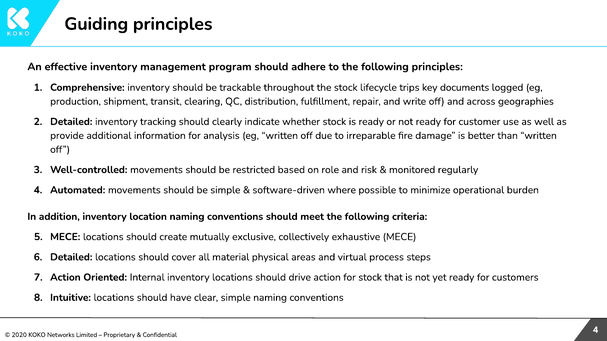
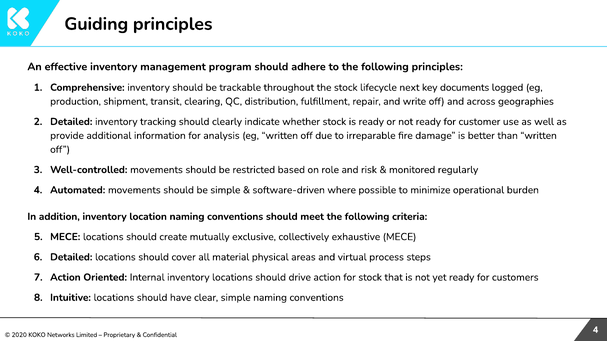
trips: trips -> next
